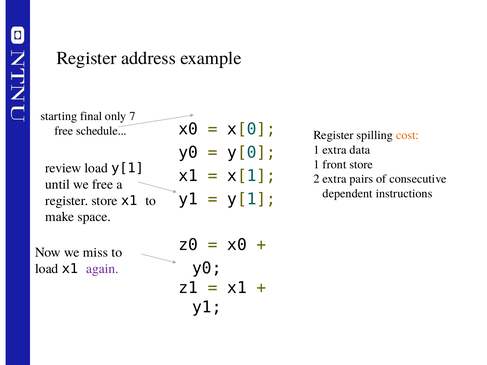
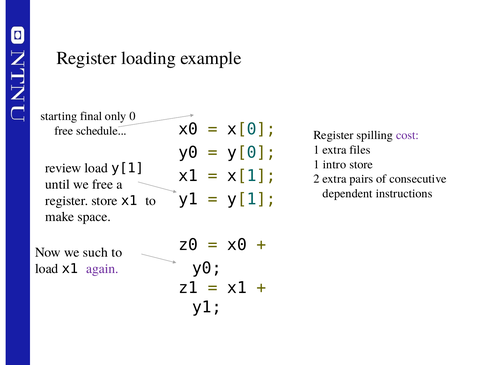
address: address -> loading
7: 7 -> 0
cost colour: orange -> purple
data: data -> files
front: front -> intro
miss: miss -> such
